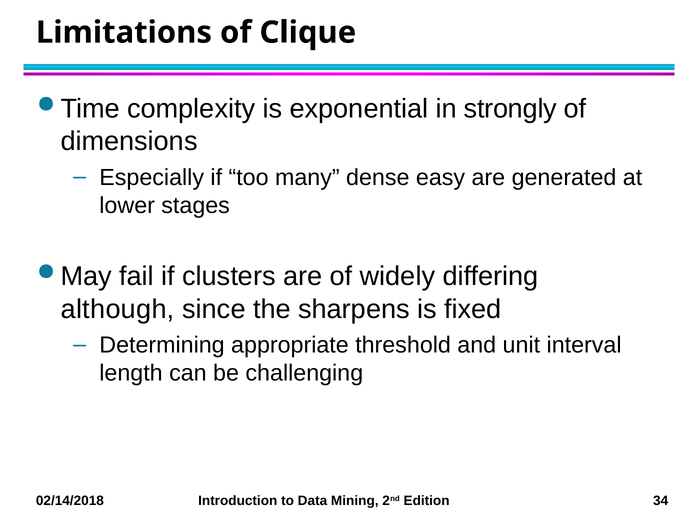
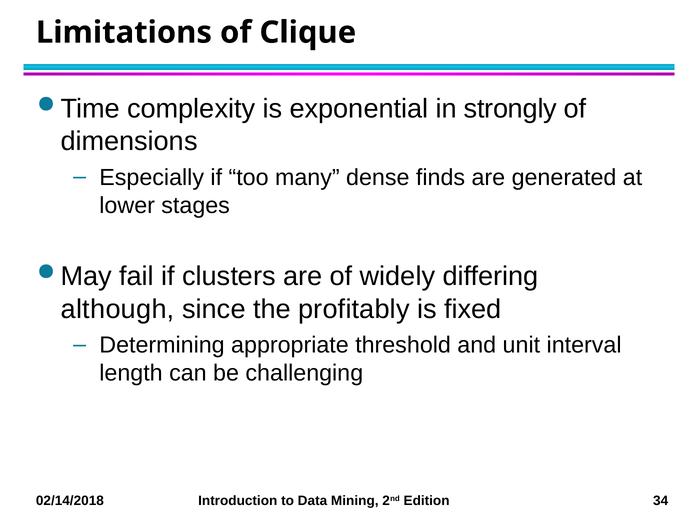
easy: easy -> finds
sharpens: sharpens -> profitably
